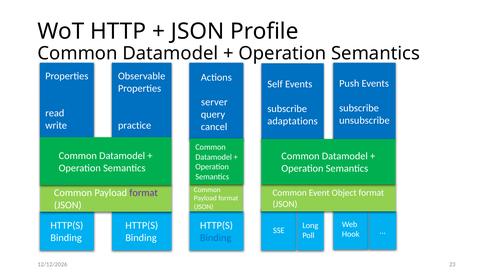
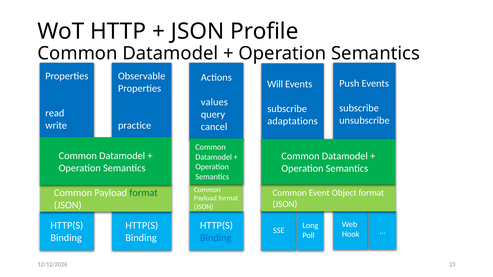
Self: Self -> Will
server: server -> values
format at (144, 193) colour: purple -> green
